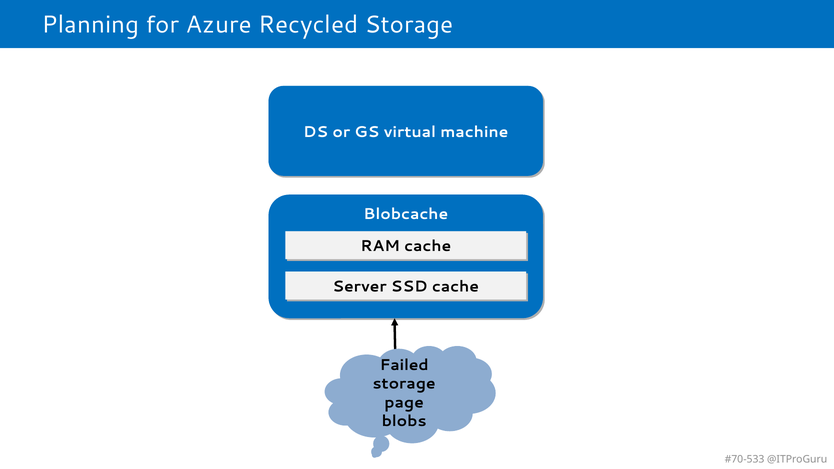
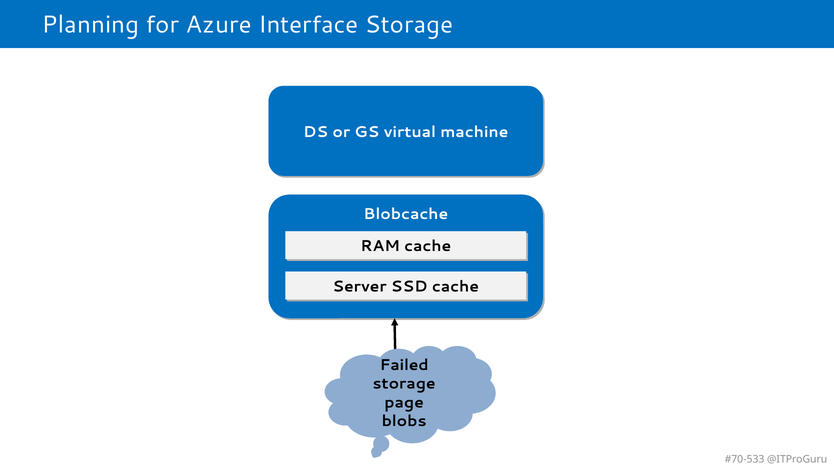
Recycled: Recycled -> Interface
